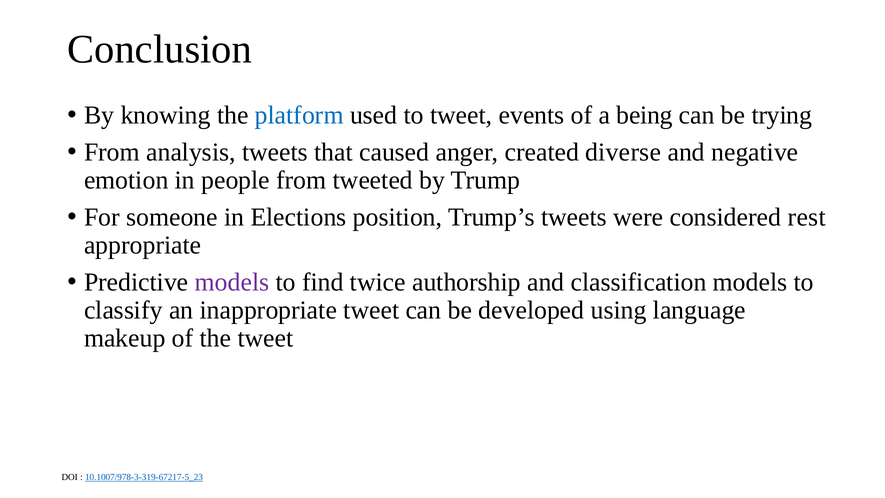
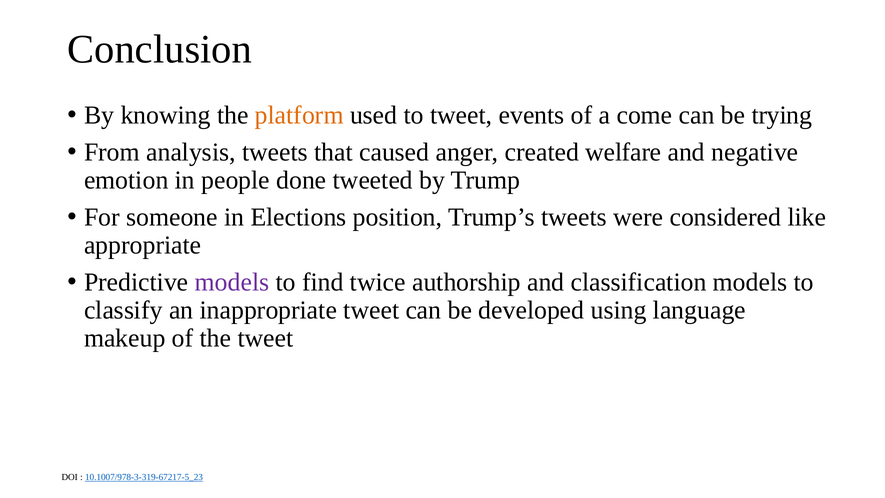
platform colour: blue -> orange
being: being -> come
diverse: diverse -> welfare
people from: from -> done
rest: rest -> like
